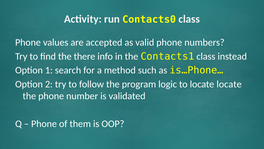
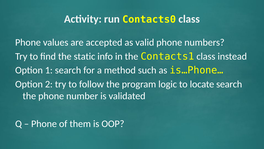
there: there -> static
locate locate: locate -> search
